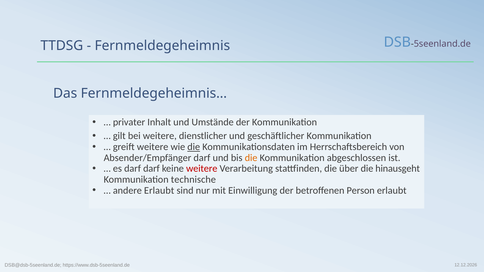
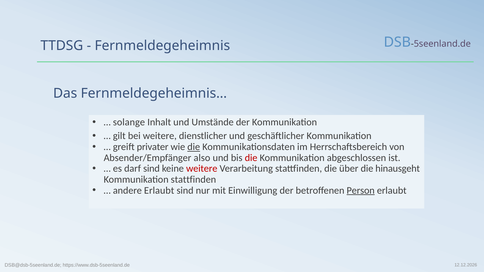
privater: privater -> solange
greift weitere: weitere -> privater
Absender/Empfänger darf: darf -> also
die at (251, 158) colour: orange -> red
darf darf: darf -> sind
Kommunikation technische: technische -> stattfinden
Person underline: none -> present
